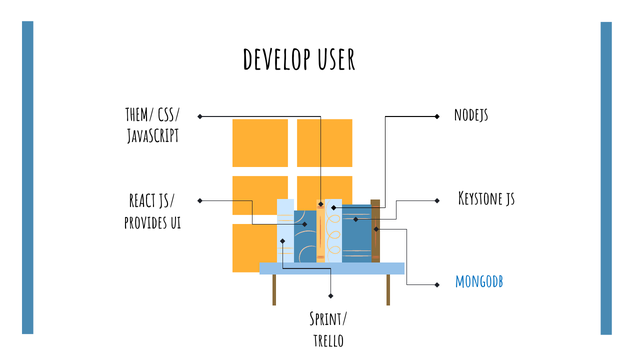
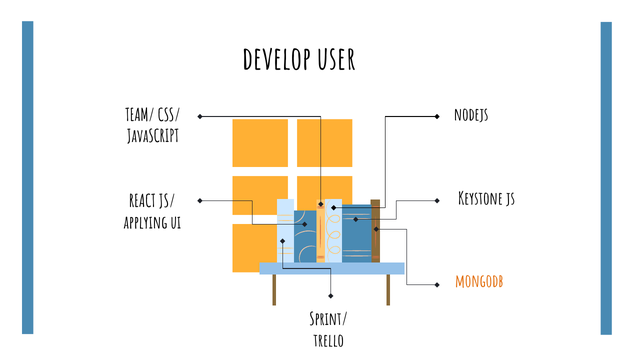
THEM/: THEM/ -> TEAM/
provides: provides -> applying
mongodb colour: blue -> orange
